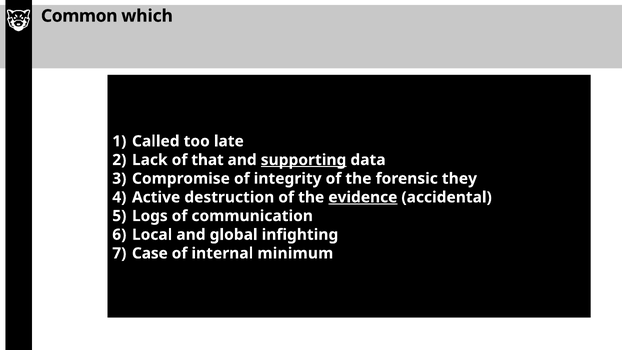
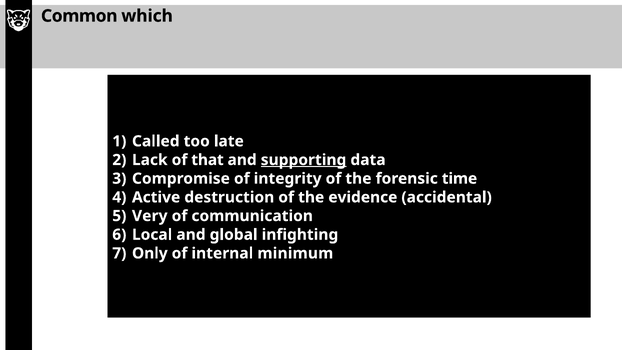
they: they -> time
evidence underline: present -> none
Logs: Logs -> Very
Case: Case -> Only
